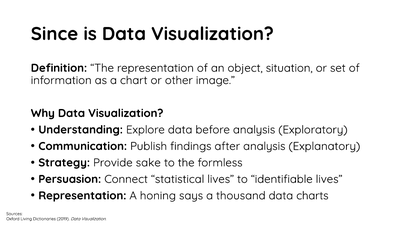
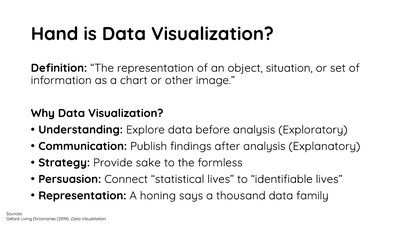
Since: Since -> Hand
charts: charts -> family
